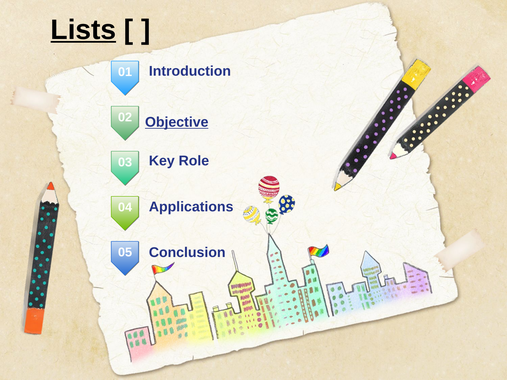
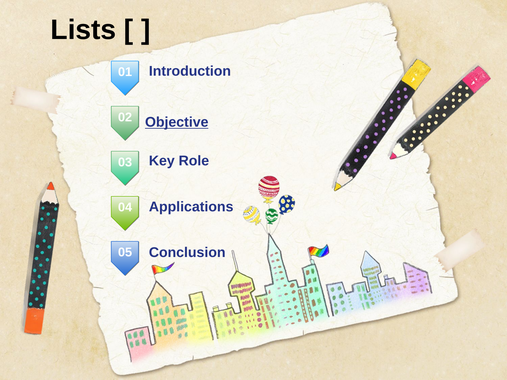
Lists underline: present -> none
